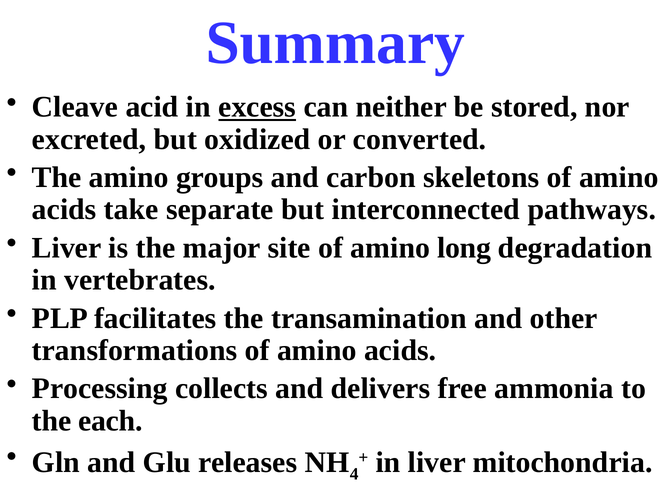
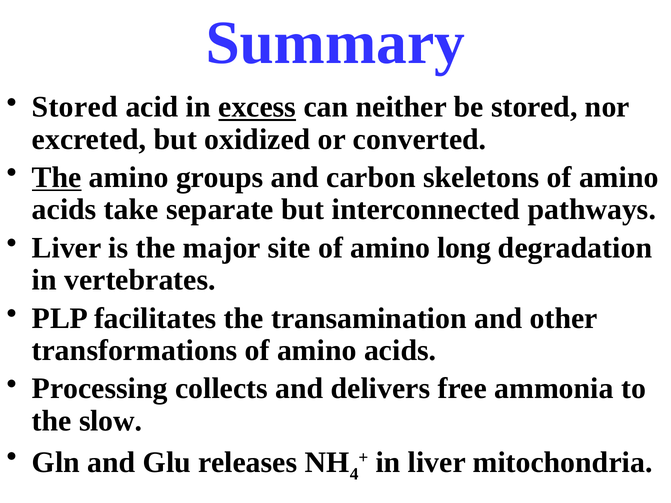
Cleave at (75, 107): Cleave -> Stored
The at (57, 178) underline: none -> present
each: each -> slow
